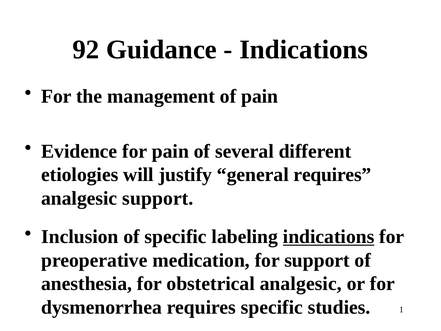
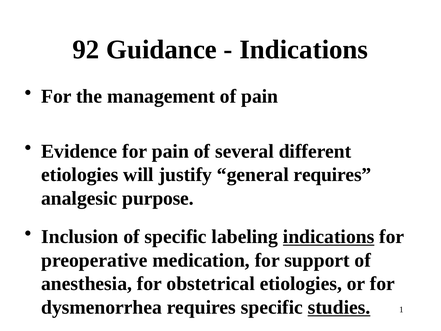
analgesic support: support -> purpose
obstetrical analgesic: analgesic -> etiologies
studies underline: none -> present
